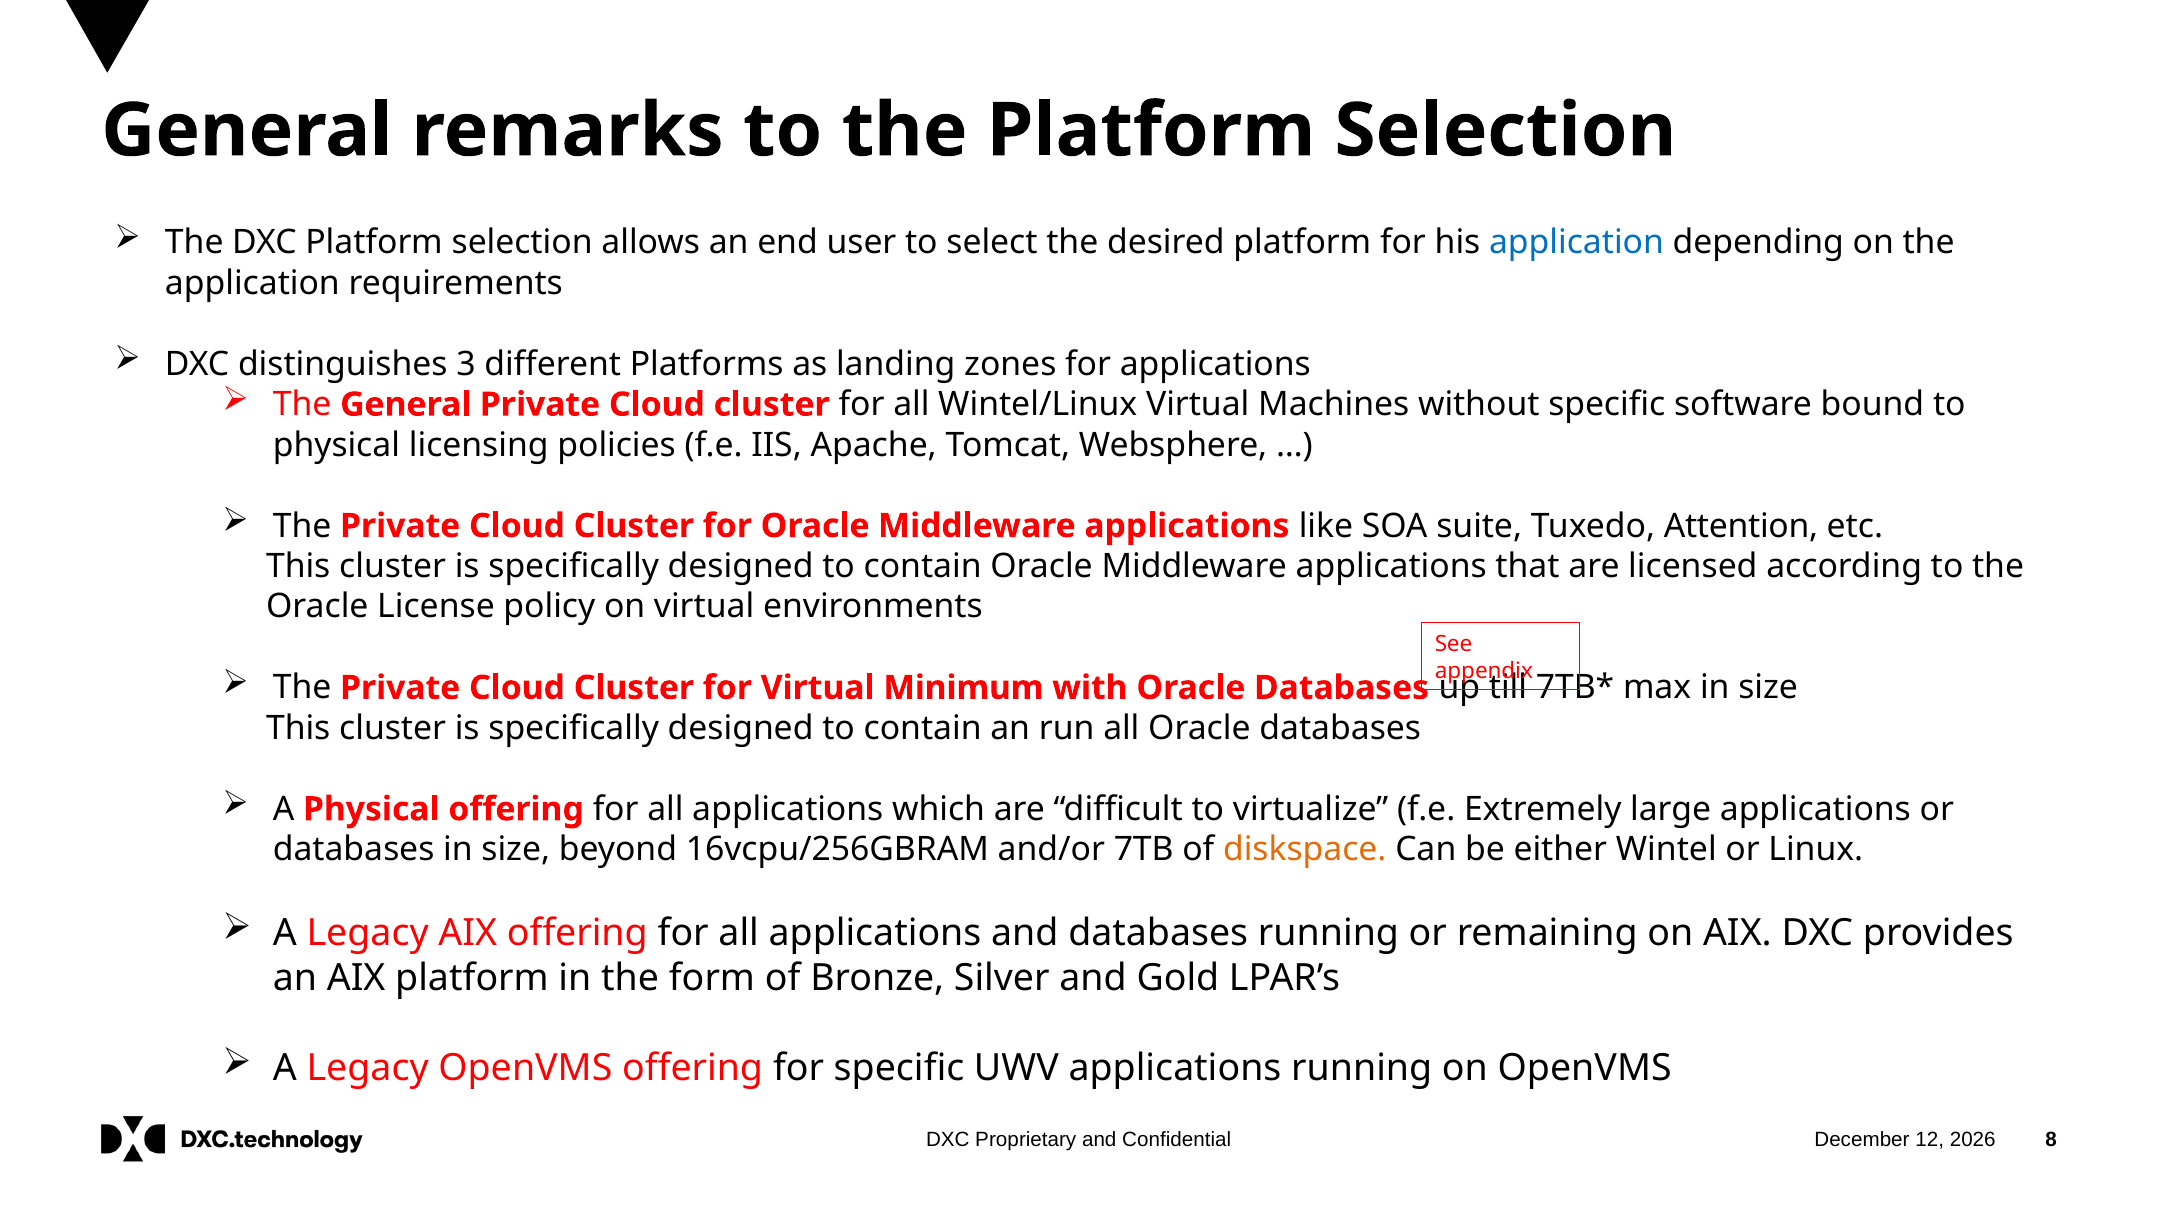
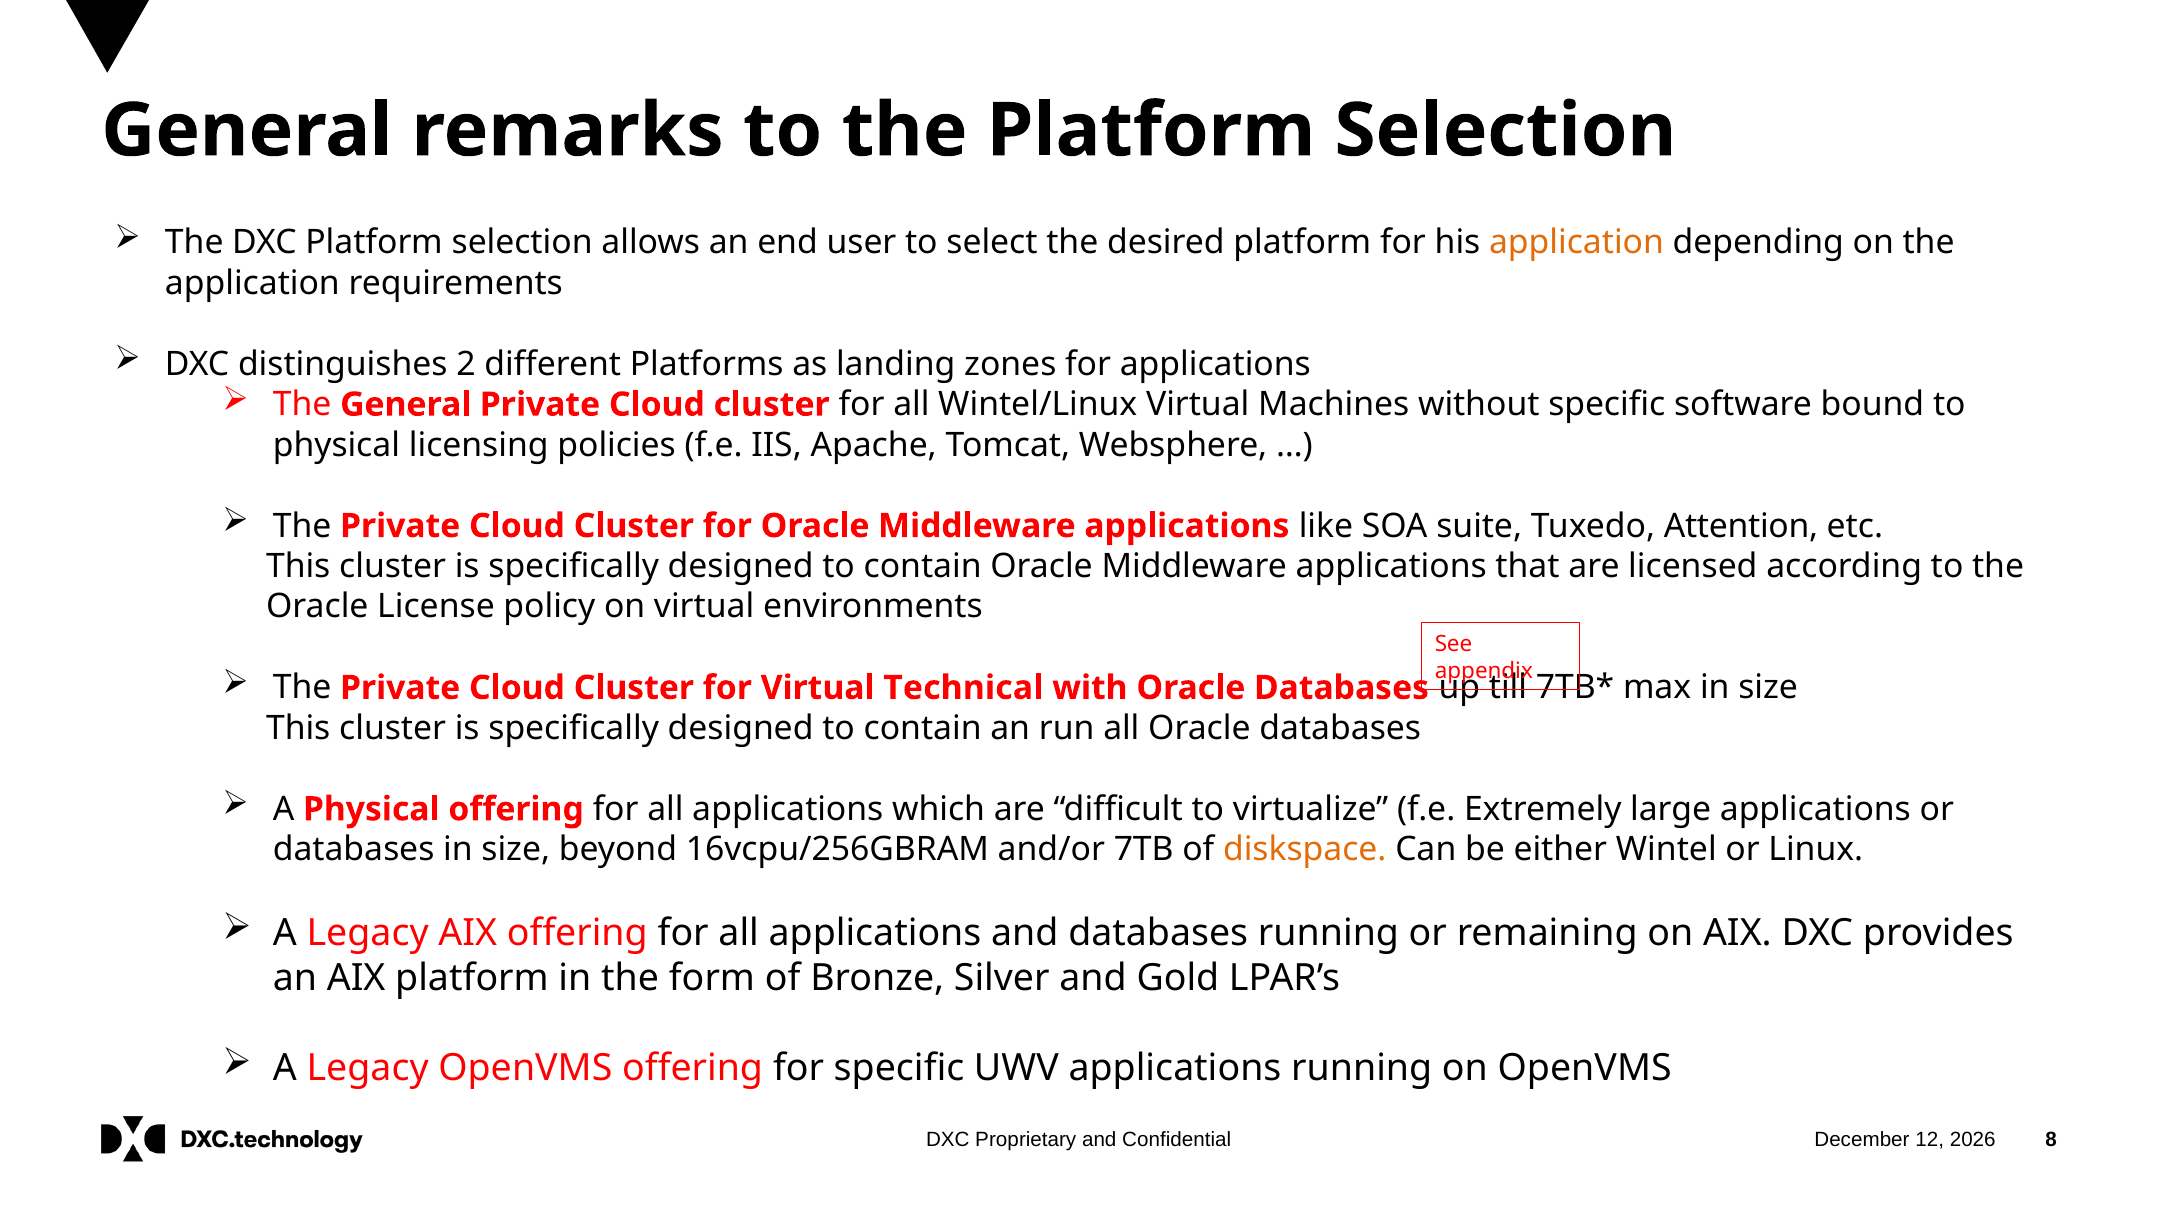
application at (1576, 243) colour: blue -> orange
3: 3 -> 2
Minimum: Minimum -> Technical
